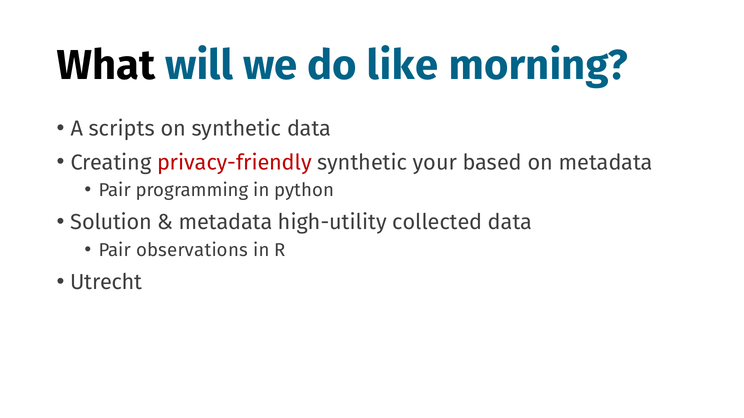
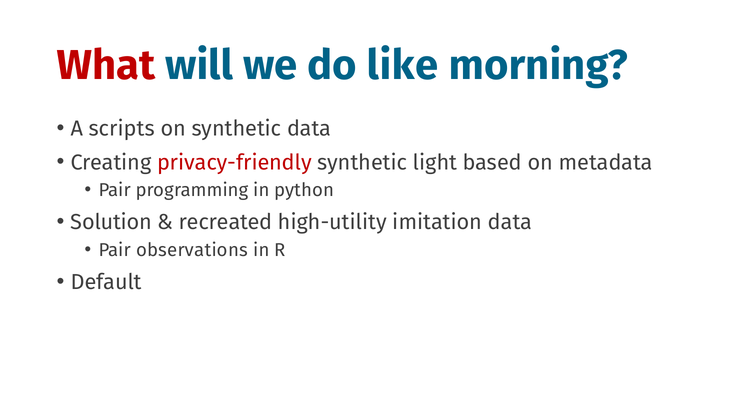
What colour: black -> red
your: your -> light
metadata at (226, 223): metadata -> recreated
collected: collected -> imitation
Utrecht: Utrecht -> Default
